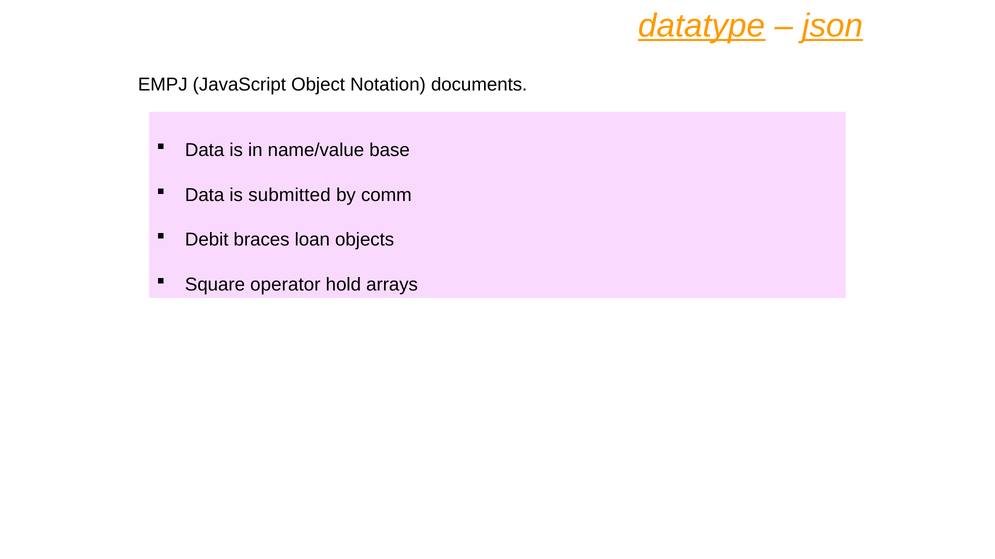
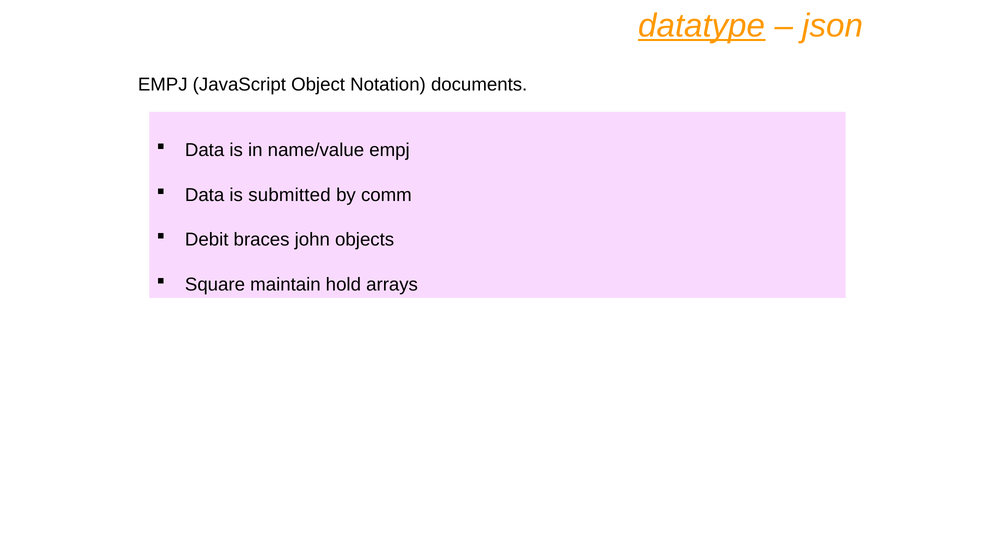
json underline: present -> none
name/value base: base -> empj
loan: loan -> john
operator: operator -> maintain
